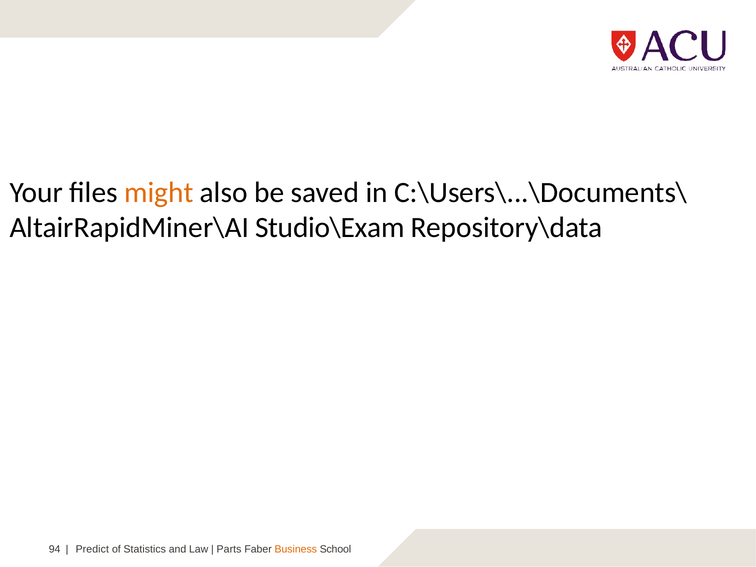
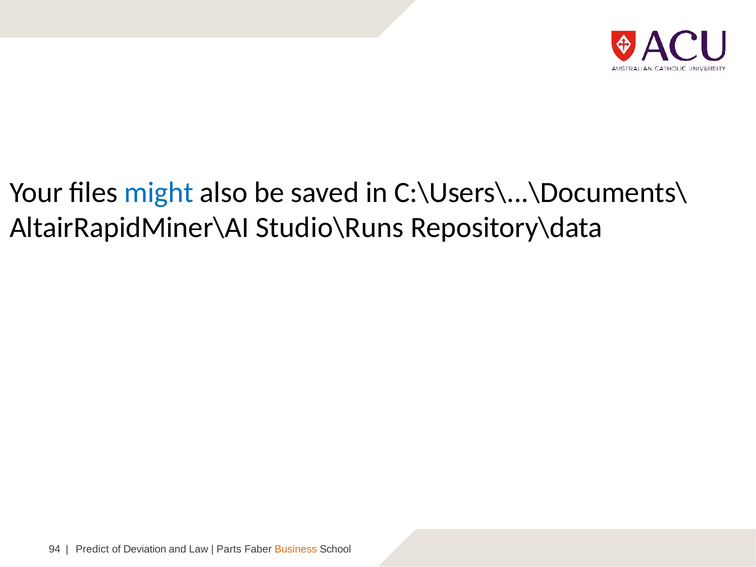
might colour: orange -> blue
Studio\Exam: Studio\Exam -> Studio\Runs
Statistics: Statistics -> Deviation
